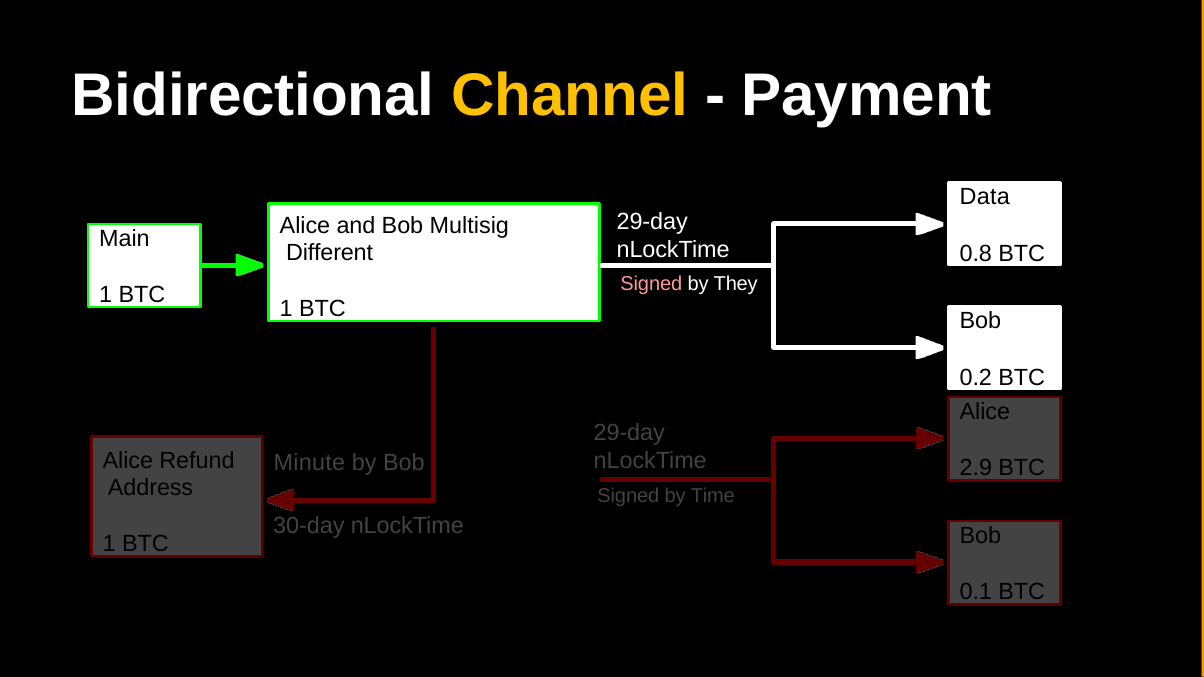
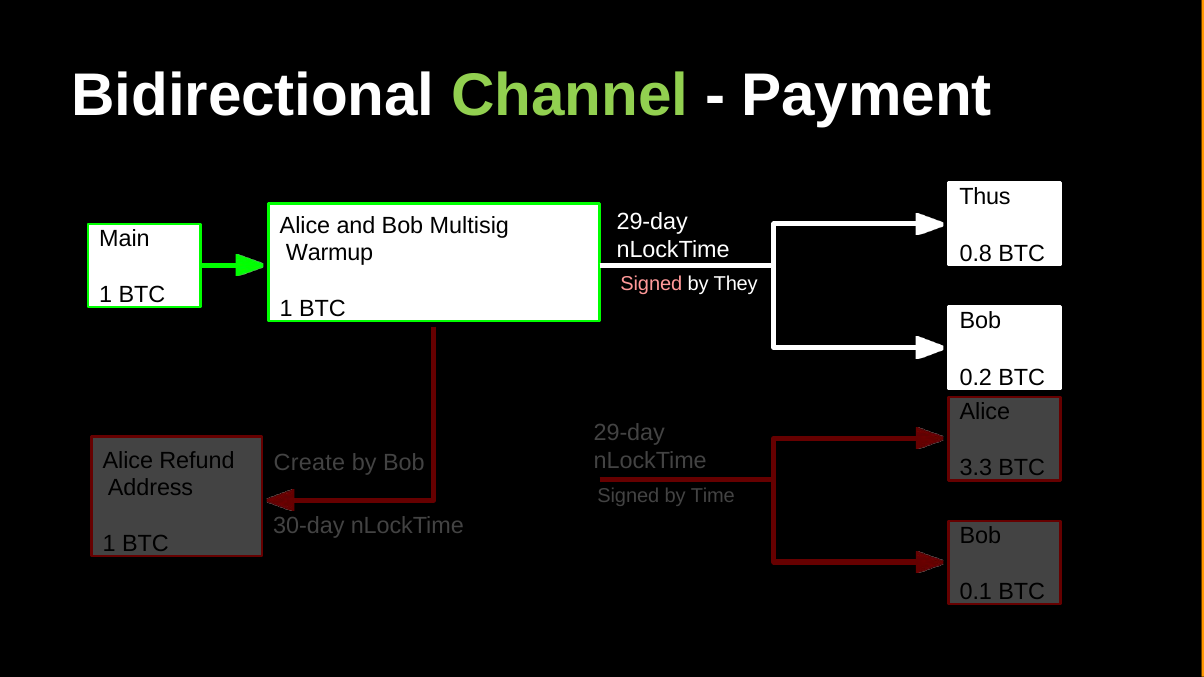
Channel colour: yellow -> light green
Data: Data -> Thus
Different: Different -> Warmup
Minute: Minute -> Create
2.9: 2.9 -> 3.3
